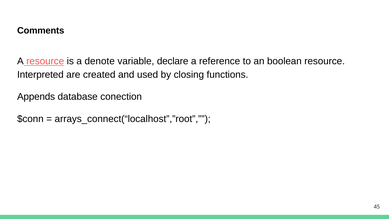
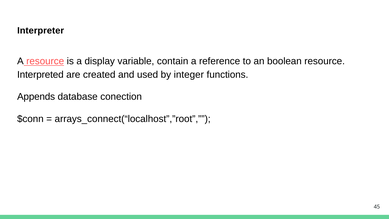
Comments: Comments -> Interpreter
denote: denote -> display
declare: declare -> contain
closing: closing -> integer
